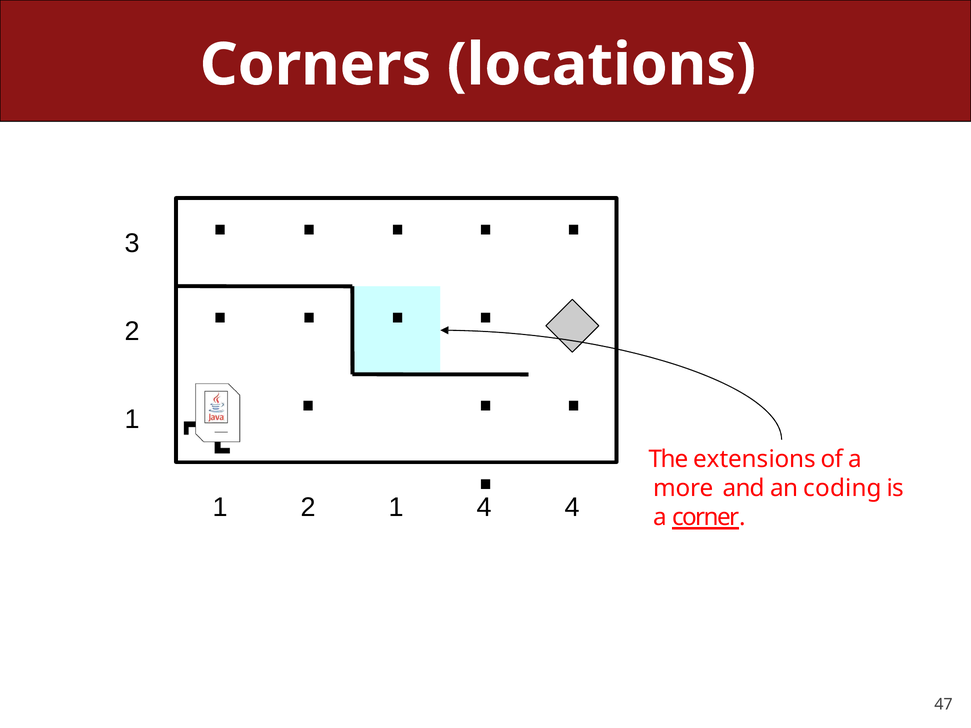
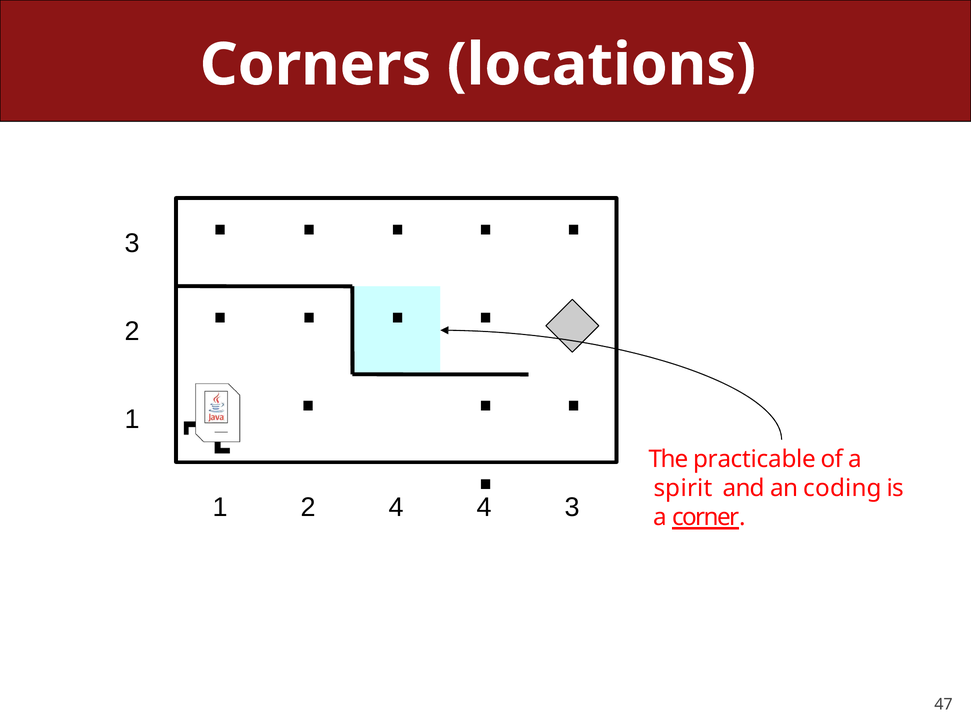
extensions: extensions -> practicable
more: more -> spirit
2 1: 1 -> 4
4 4: 4 -> 3
